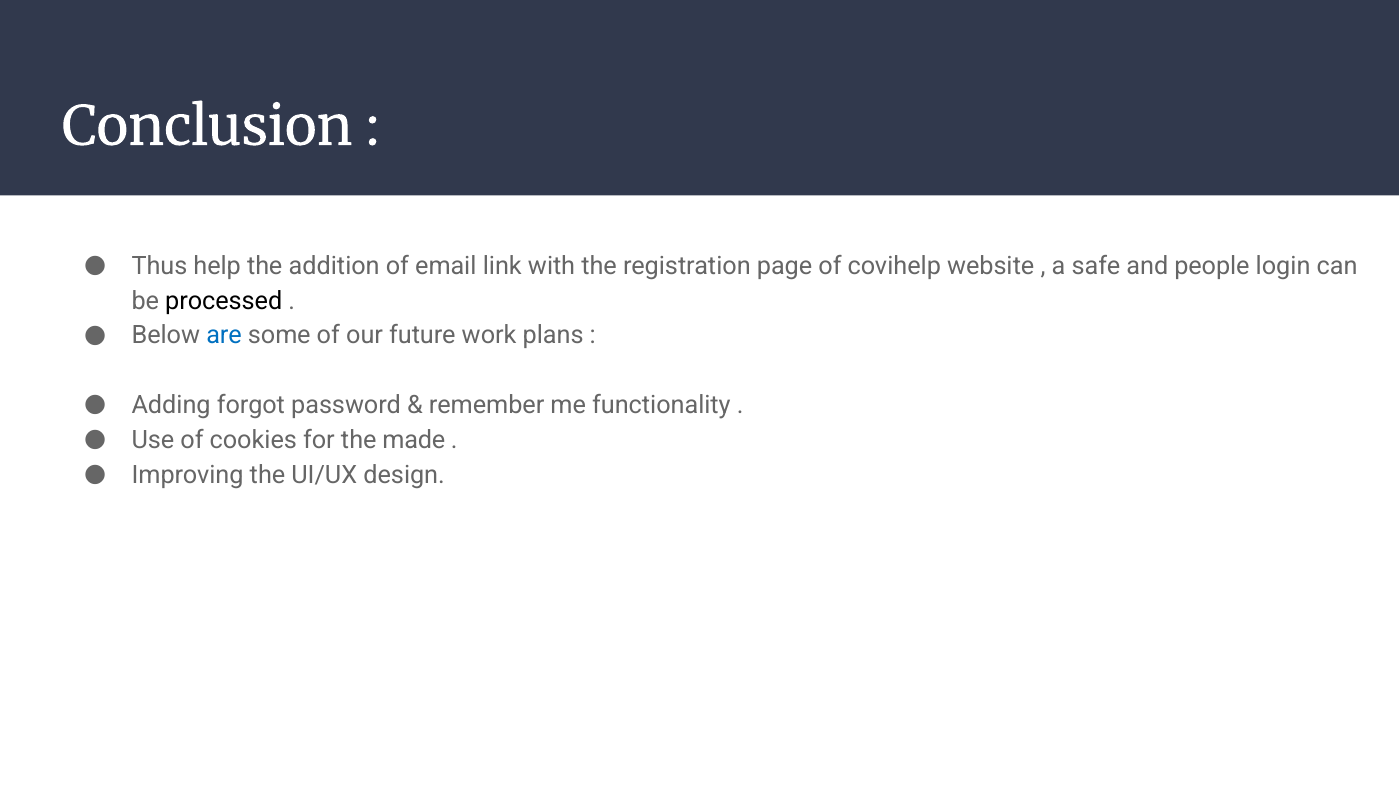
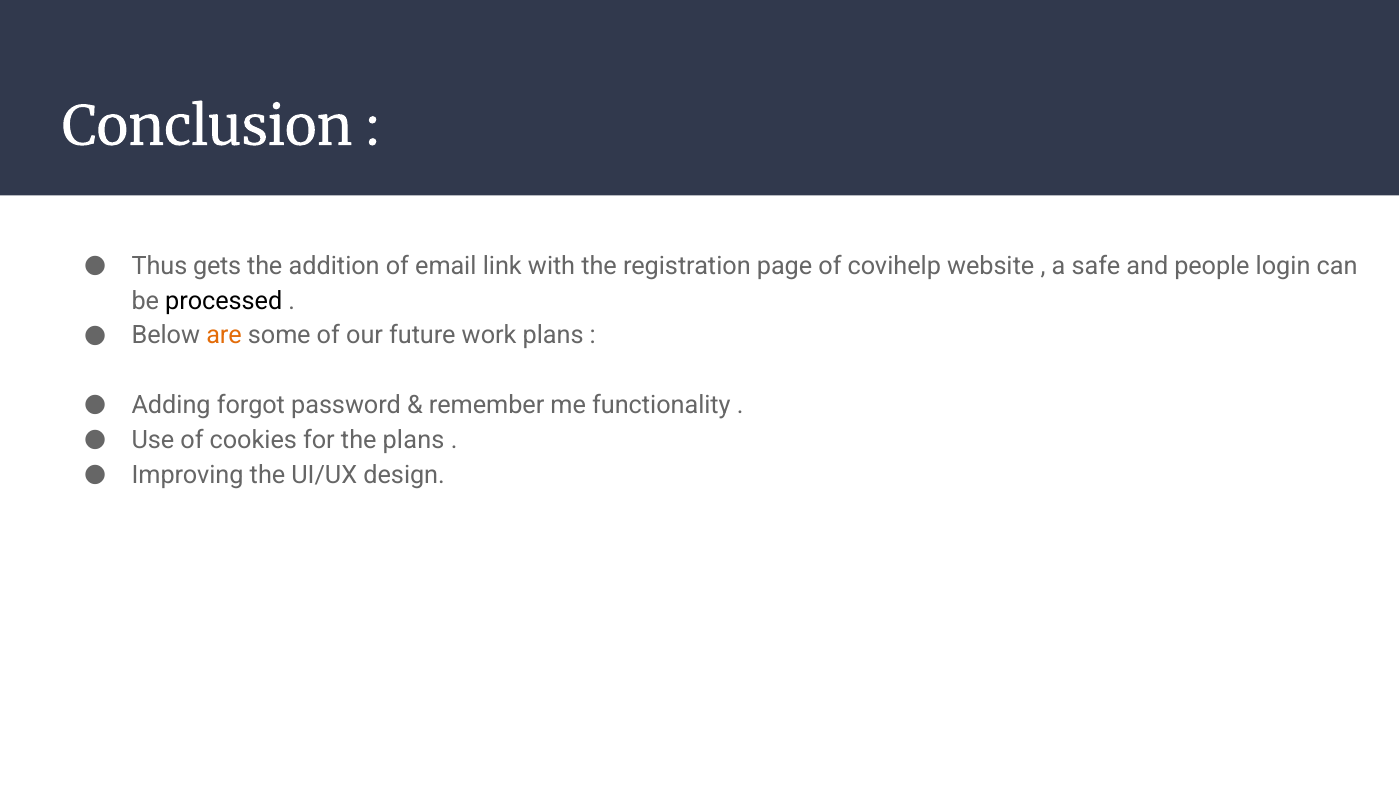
help: help -> gets
are colour: blue -> orange
the made: made -> plans
